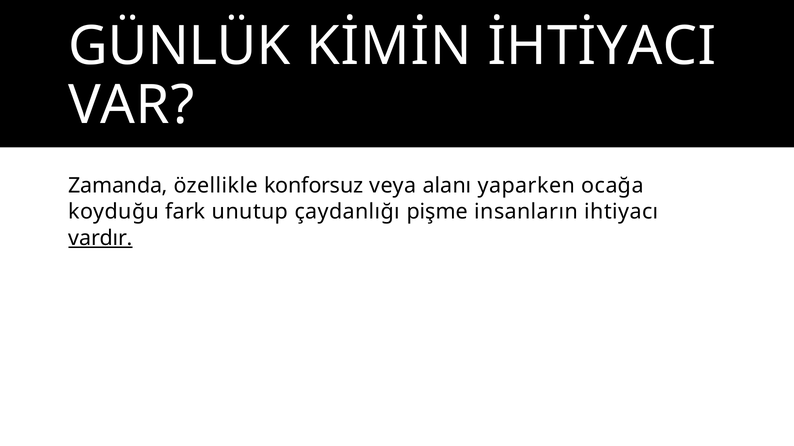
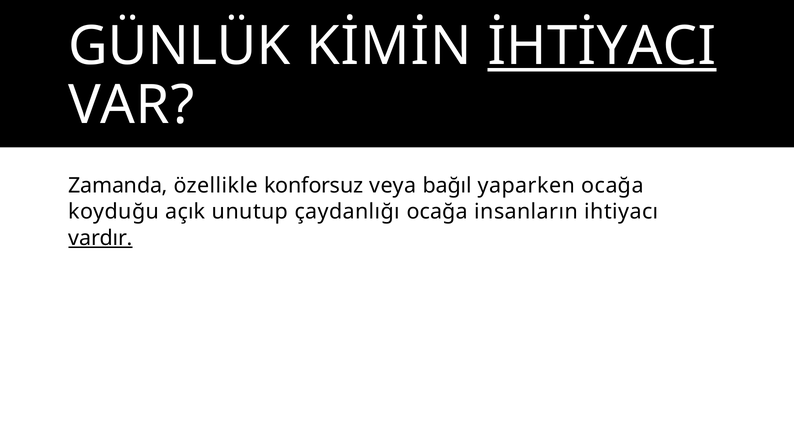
İHTİYACI underline: none -> present
alanı: alanı -> bağıl
fark: fark -> açık
çaydanlığı pişme: pişme -> ocağa
